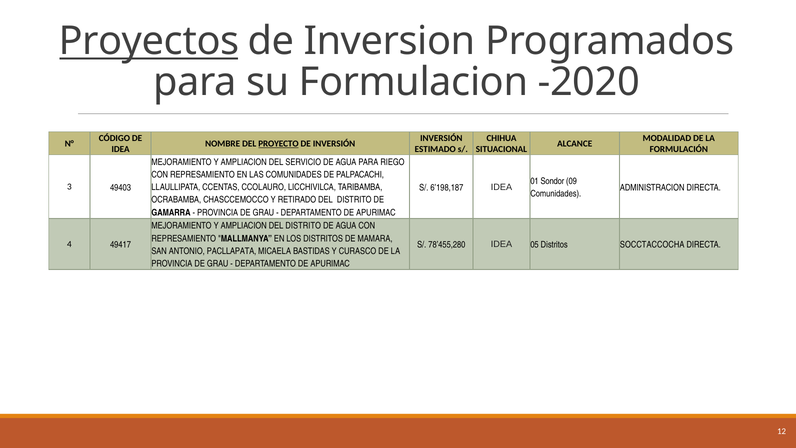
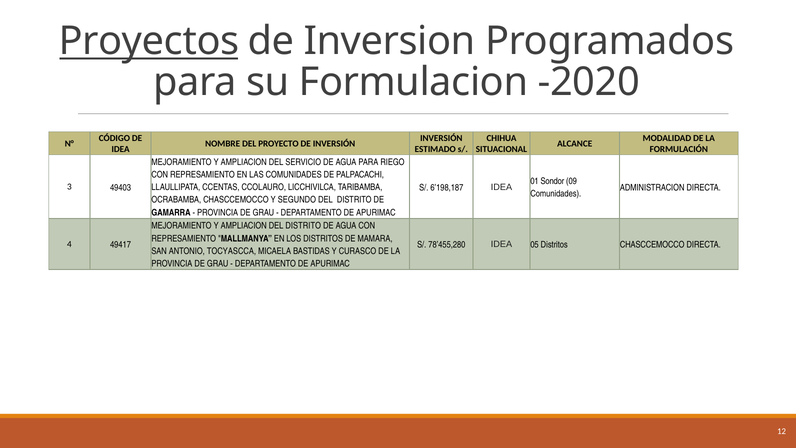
PROYECTO underline: present -> none
RETIRADO: RETIRADO -> SEGUNDO
Distritos SOCCTACCOCHA: SOCCTACCOCHA -> CHASCCEMOCCO
PACLLAPATA: PACLLAPATA -> TOCYASCCA
